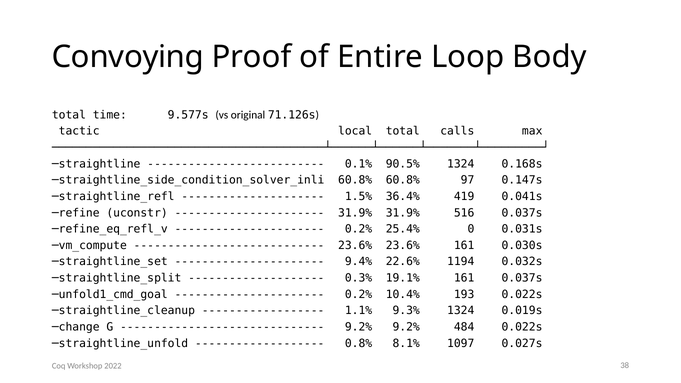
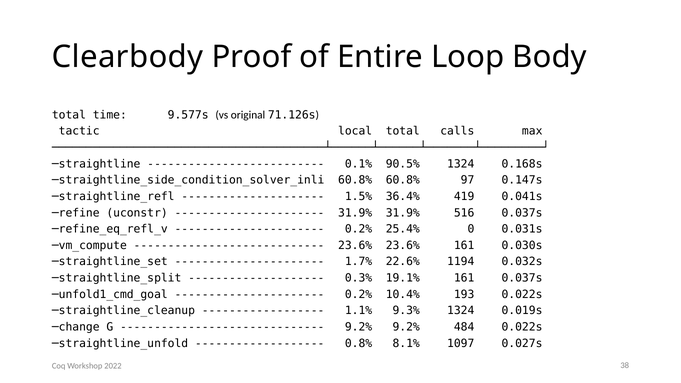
Convoying: Convoying -> Clearbody
9.4%: 9.4% -> 1.7%
